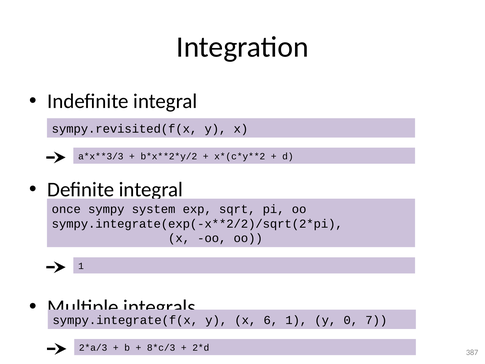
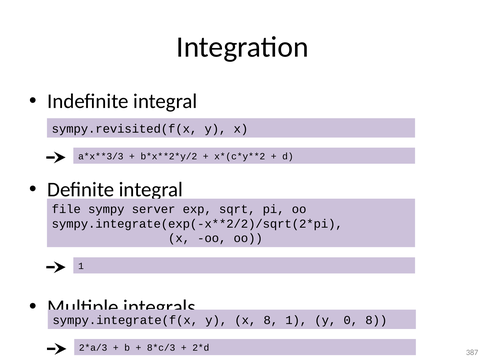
once: once -> file
system: system -> server
x 6: 6 -> 8
0 7: 7 -> 8
